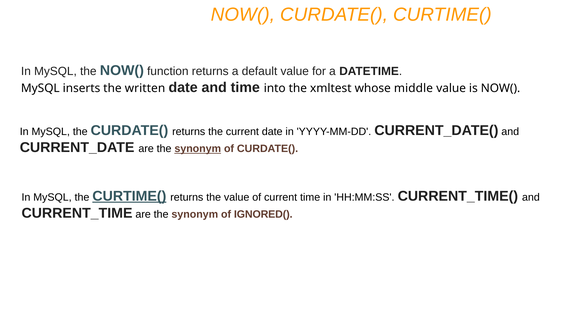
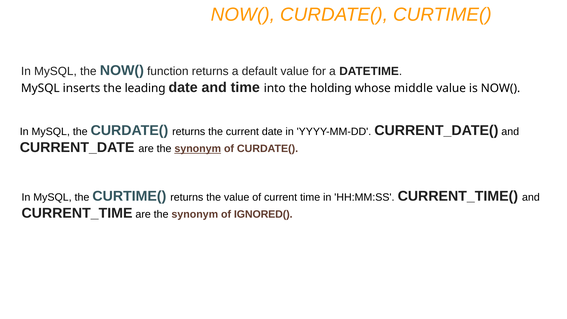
written: written -> leading
xmltest: xmltest -> holding
CURTIME( at (129, 196) underline: present -> none
